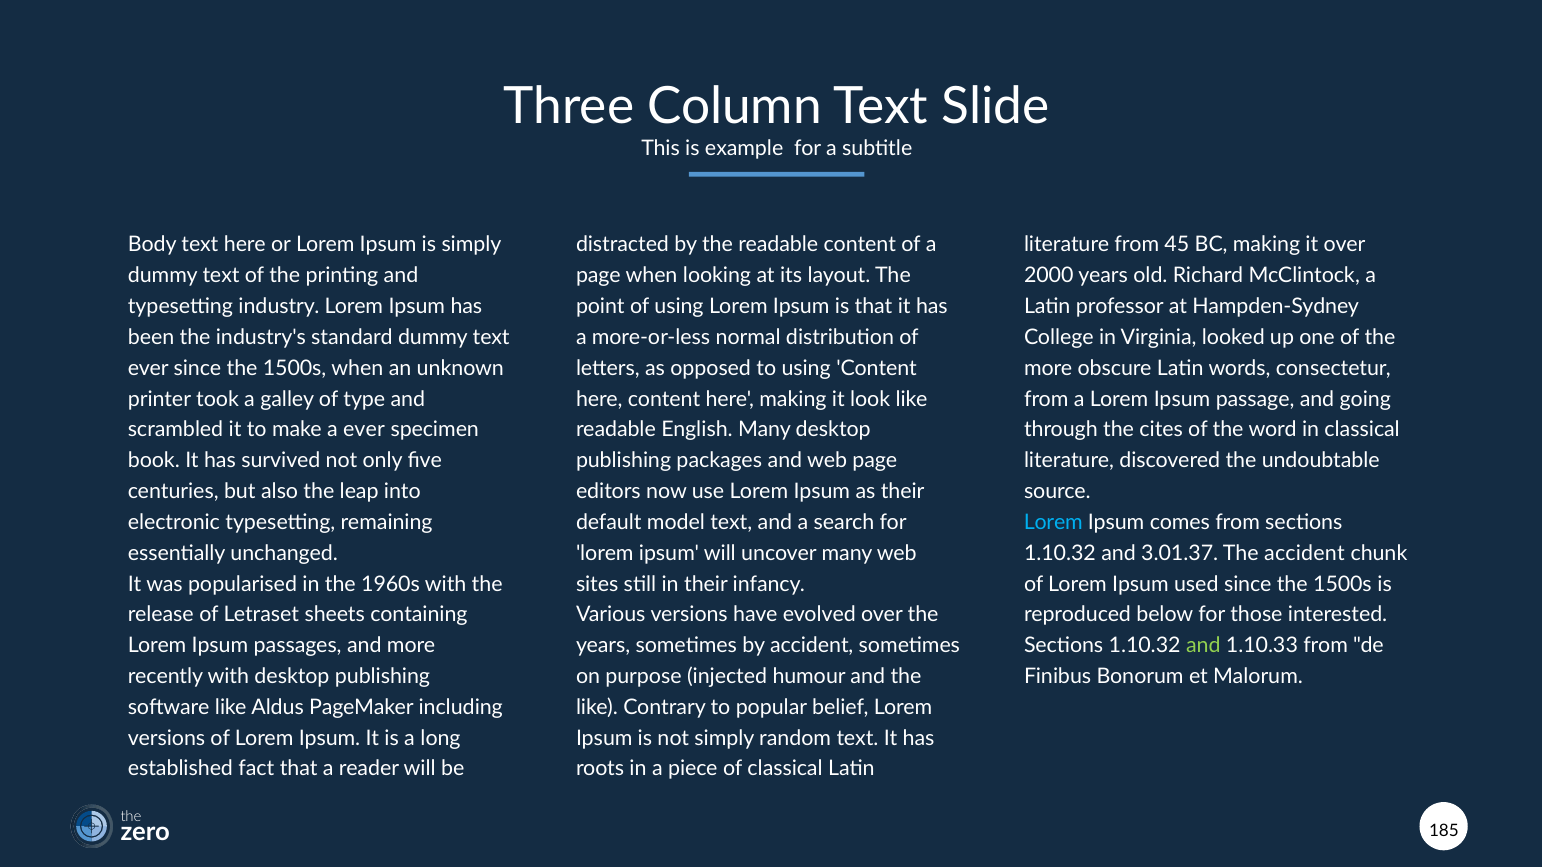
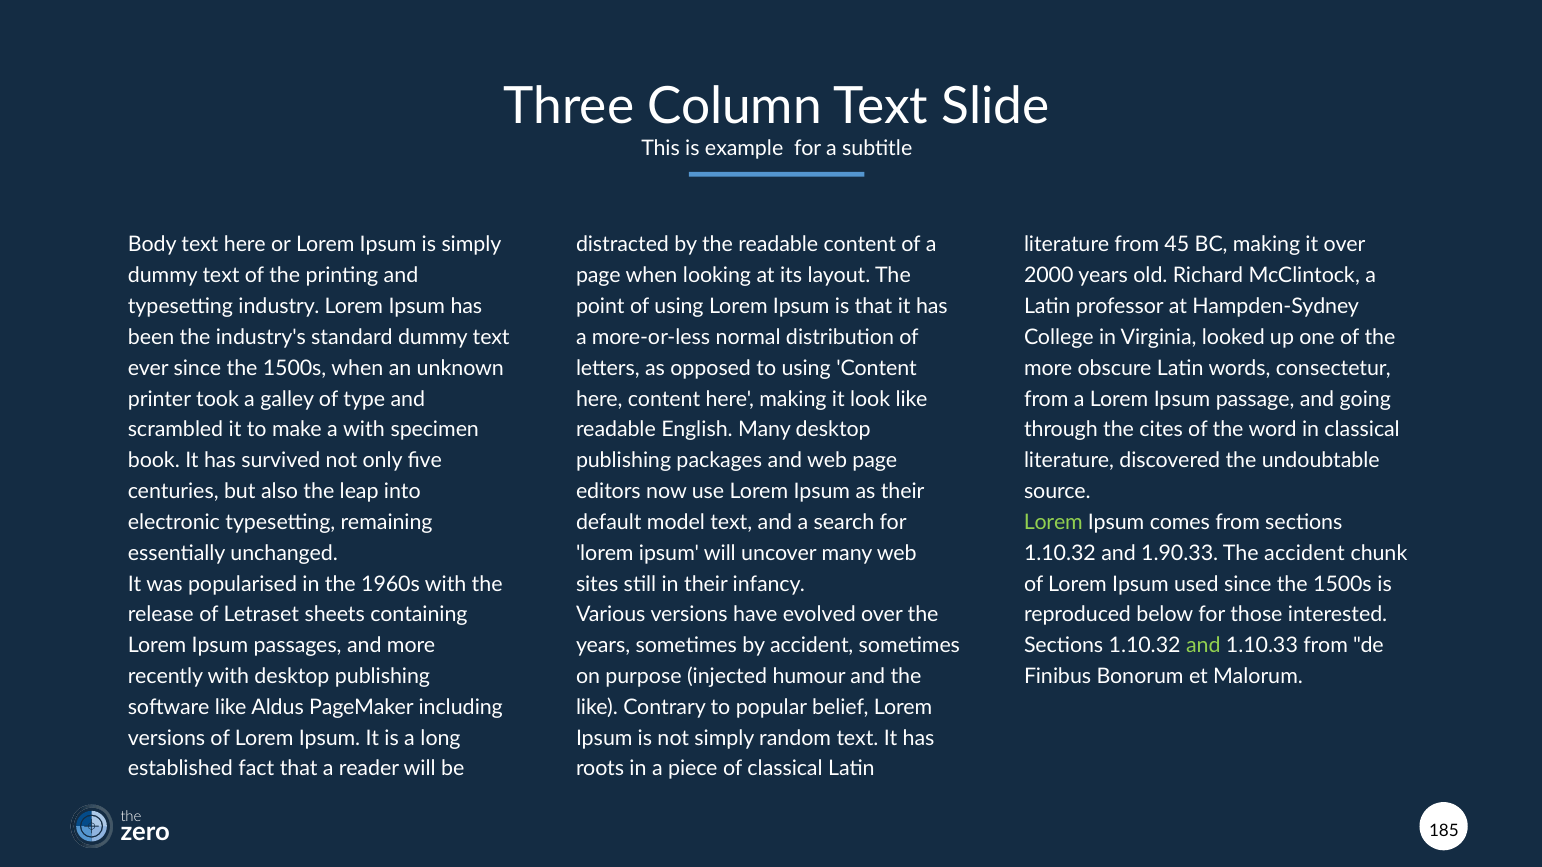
a ever: ever -> with
Lorem at (1053, 523) colour: light blue -> light green
3.01.37: 3.01.37 -> 1.90.33
